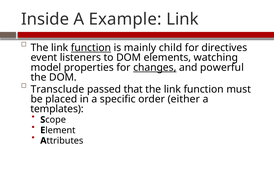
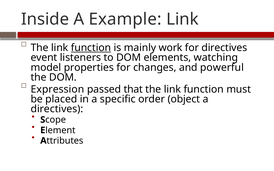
child: child -> work
changes underline: present -> none
Transclude: Transclude -> Expression
either: either -> object
templates at (57, 109): templates -> directives
